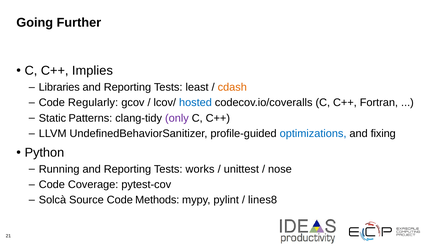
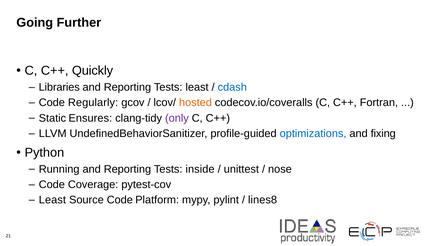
Implies: Implies -> Quickly
cdash colour: orange -> blue
hosted colour: blue -> orange
Patterns: Patterns -> Ensures
works: works -> inside
Solcà at (52, 200): Solcà -> Least
Methods: Methods -> Platform
